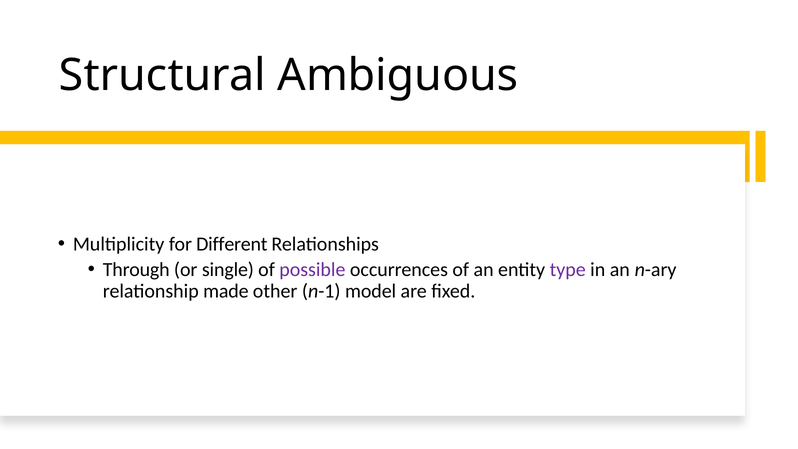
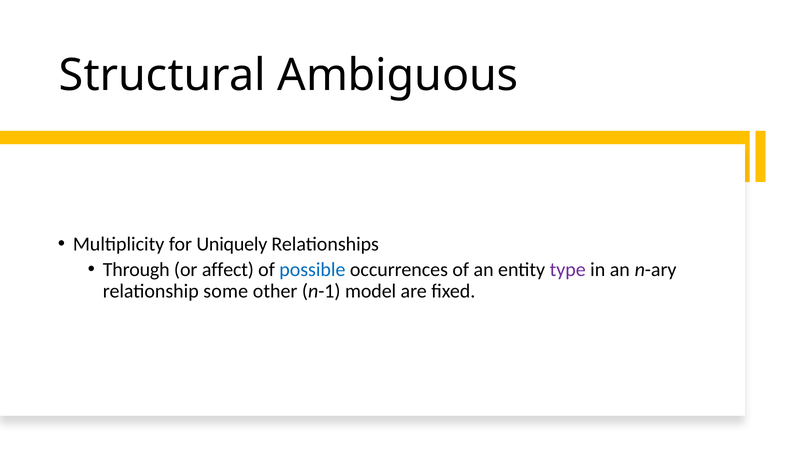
Different: Different -> Uniquely
single: single -> affect
possible colour: purple -> blue
made: made -> some
